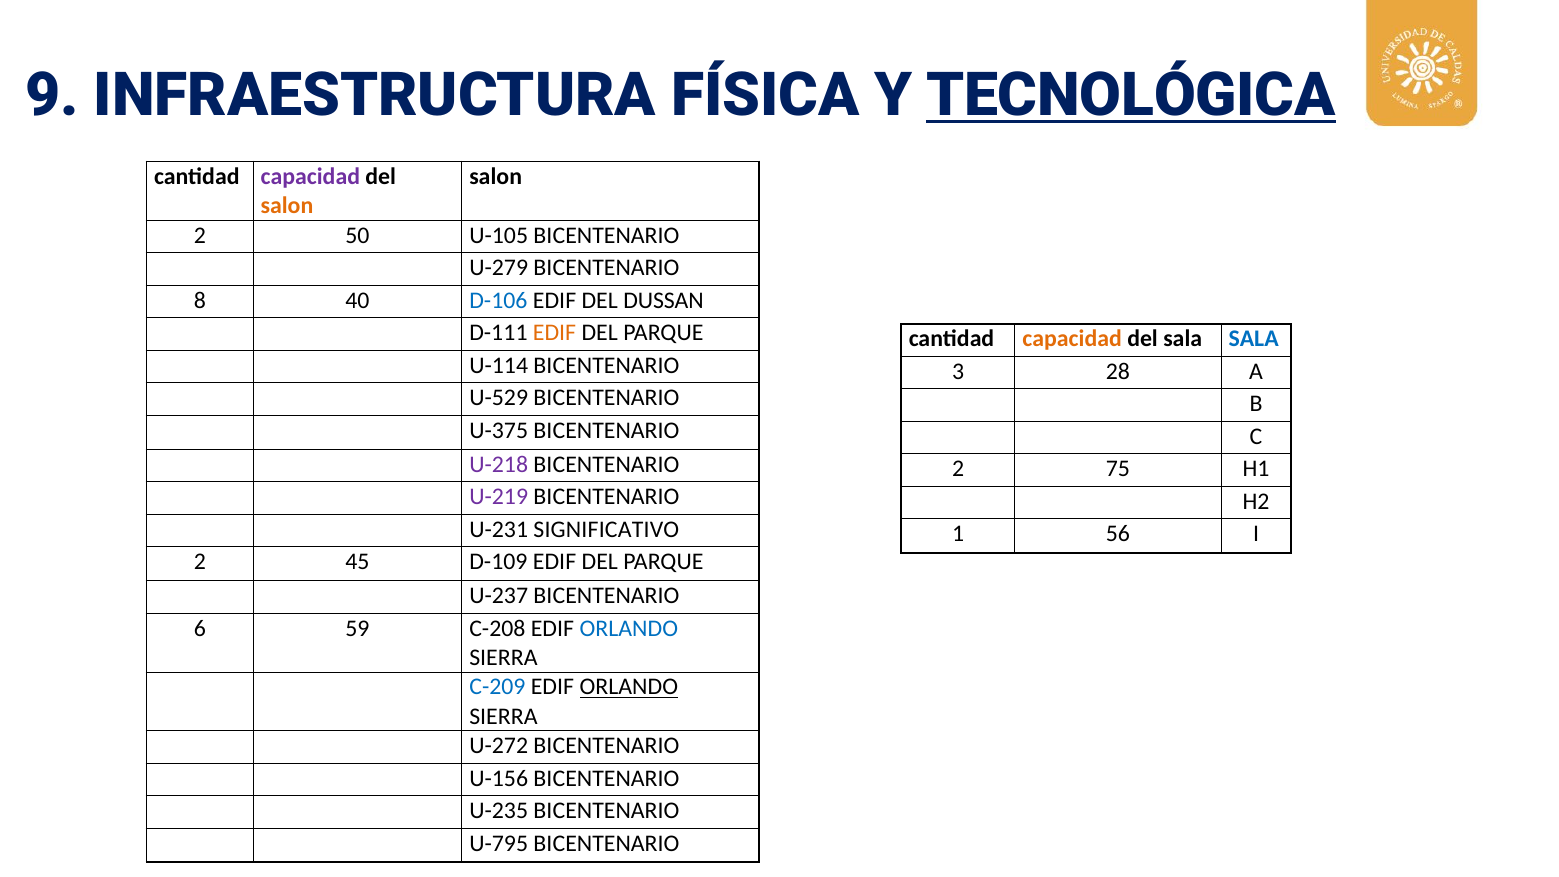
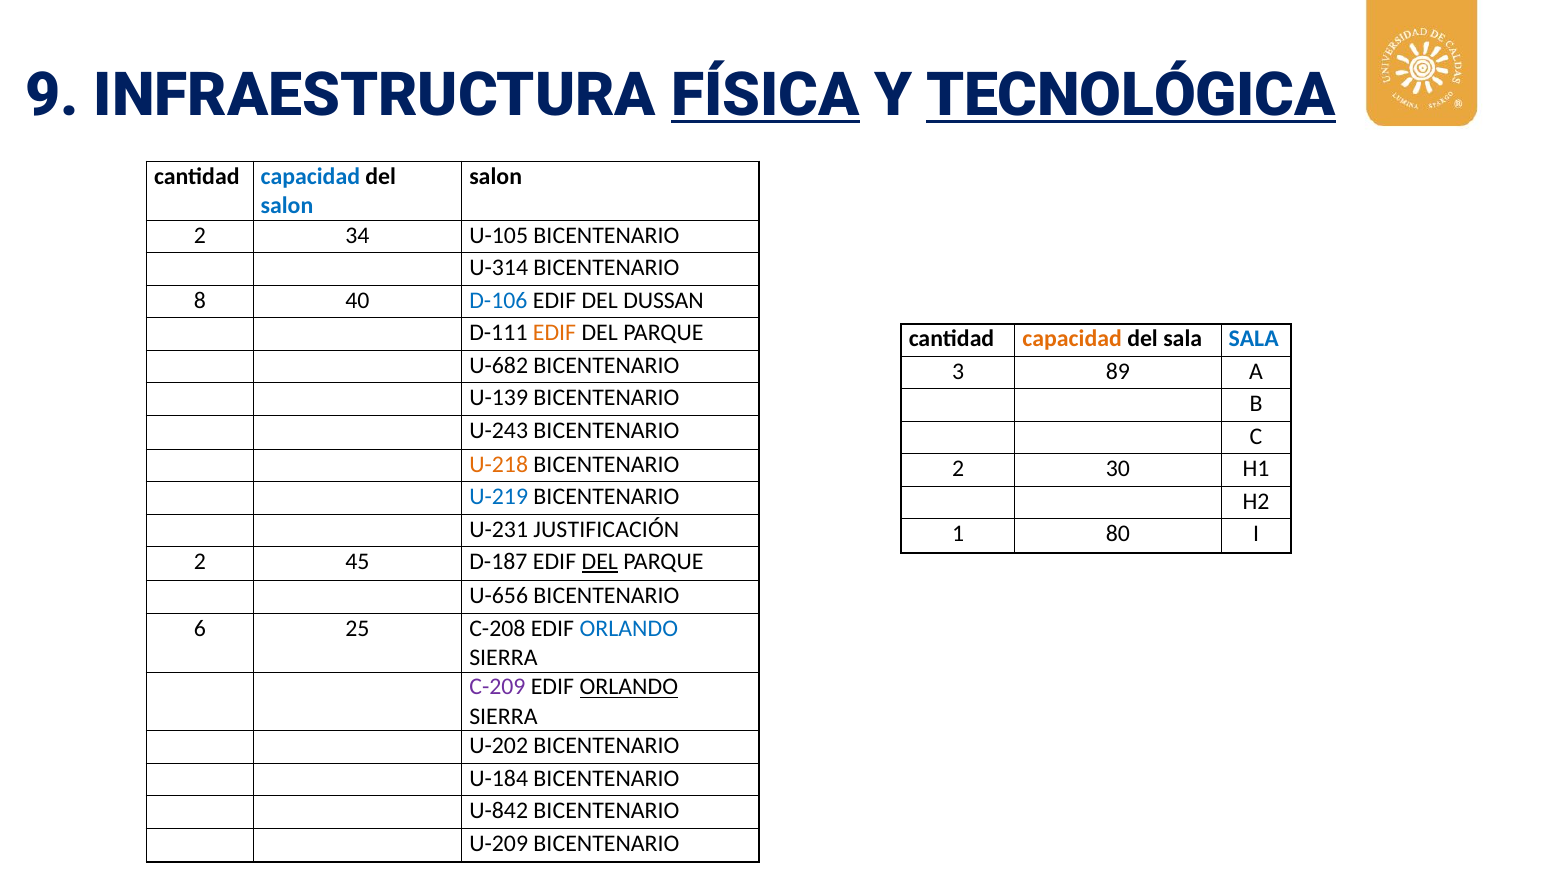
FÍSICA underline: none -> present
capacidad at (310, 176) colour: purple -> blue
salon at (287, 206) colour: orange -> blue
50: 50 -> 34
U-279: U-279 -> U-314
U-114: U-114 -> U-682
28: 28 -> 89
U-529: U-529 -> U-139
U-375: U-375 -> U-243
U-218 colour: purple -> orange
75: 75 -> 30
U-219 colour: purple -> blue
SIGNIFICATIVO: SIGNIFICATIVO -> JUSTIFICACIÓN
56: 56 -> 80
D-109: D-109 -> D-187
DEL at (600, 562) underline: none -> present
U-237: U-237 -> U-656
59: 59 -> 25
C-209 colour: blue -> purple
U-272: U-272 -> U-202
U-156: U-156 -> U-184
U-235: U-235 -> U-842
U-795: U-795 -> U-209
